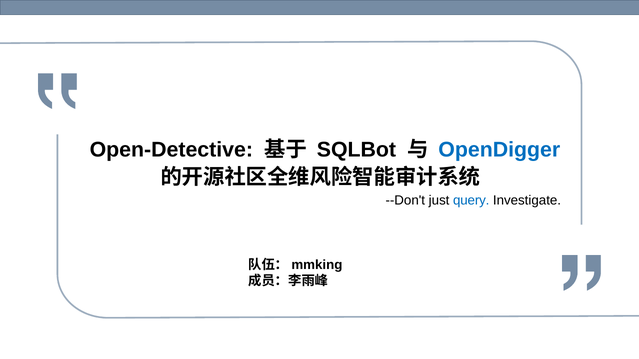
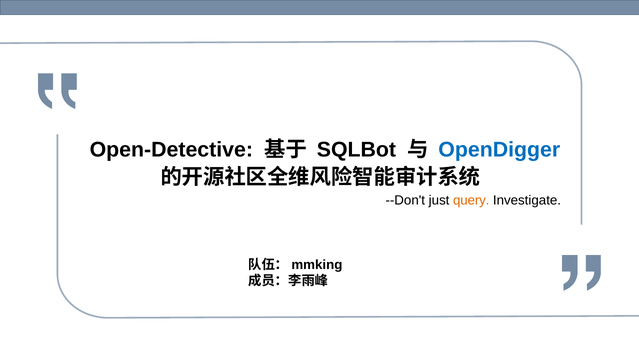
query colour: blue -> orange
